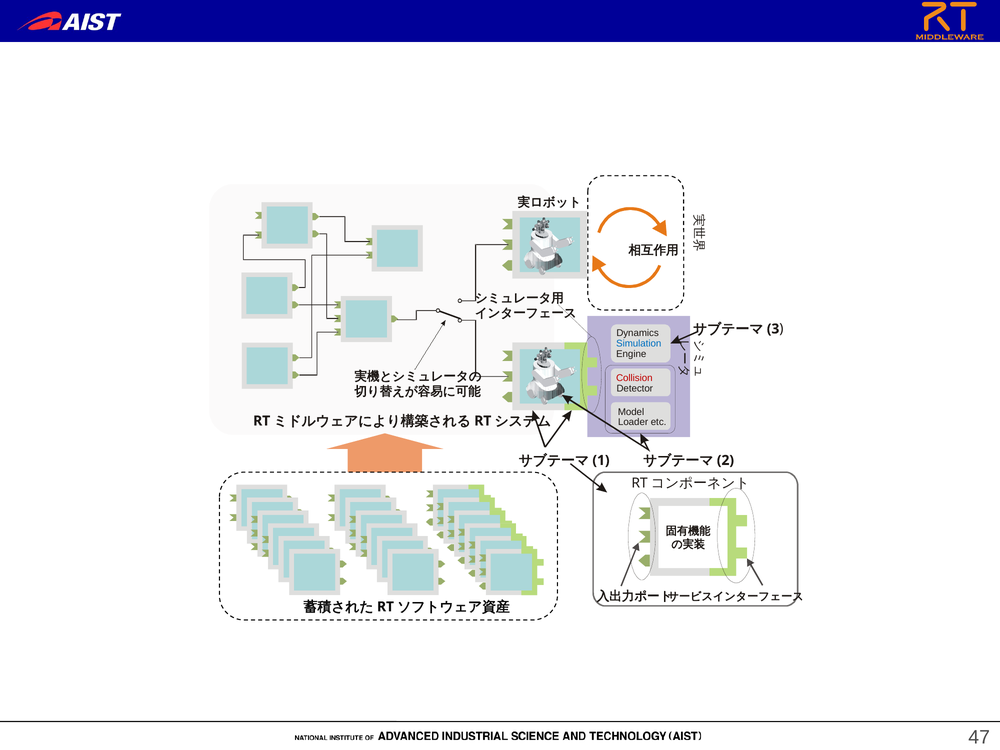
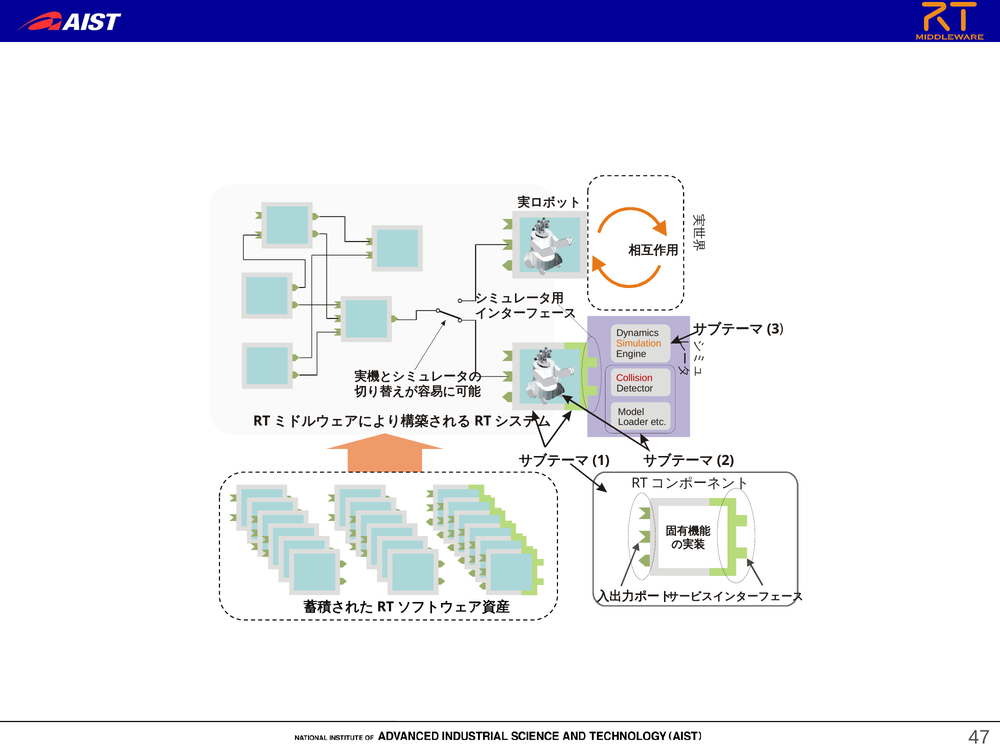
Simulation colour: blue -> orange
